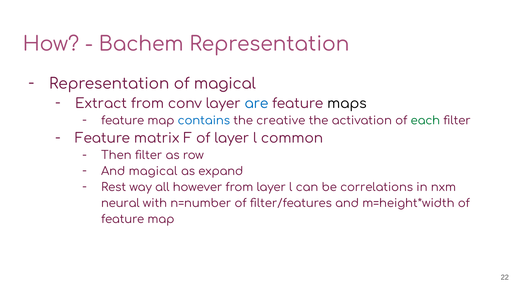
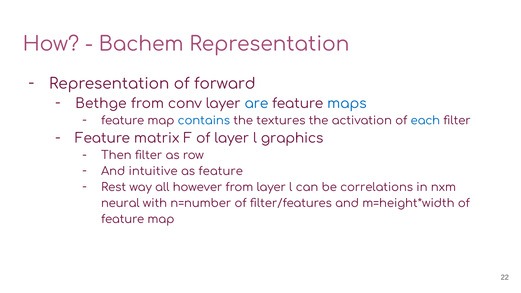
of magical: magical -> forward
Extract: Extract -> Bethge
maps colour: black -> blue
creative: creative -> textures
each colour: green -> blue
common: common -> graphics
And magical: magical -> intuitive
as expand: expand -> feature
